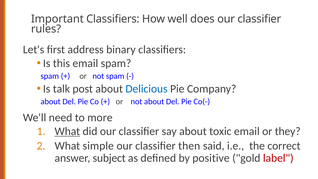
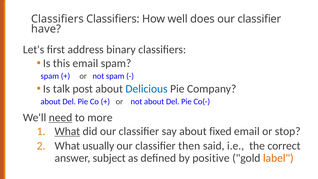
Important at (57, 19): Important -> Classifiers
rules: rules -> have
need underline: none -> present
toxic: toxic -> fixed
they: they -> stop
simple: simple -> usually
label colour: red -> orange
